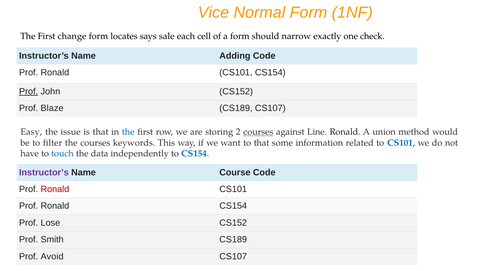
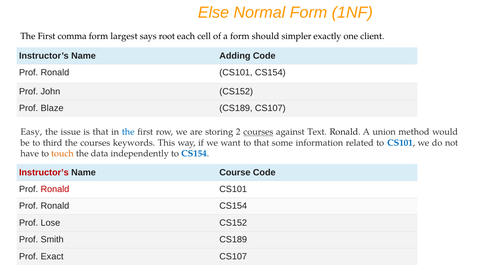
Vice: Vice -> Else
change: change -> comma
locates: locates -> largest
sale: sale -> root
narrow: narrow -> simpler
check: check -> client
Prof at (29, 91) underline: present -> none
Line: Line -> Text
filter: filter -> third
touch colour: blue -> orange
Instructor’s at (44, 173) colour: purple -> red
Avoid: Avoid -> Exact
